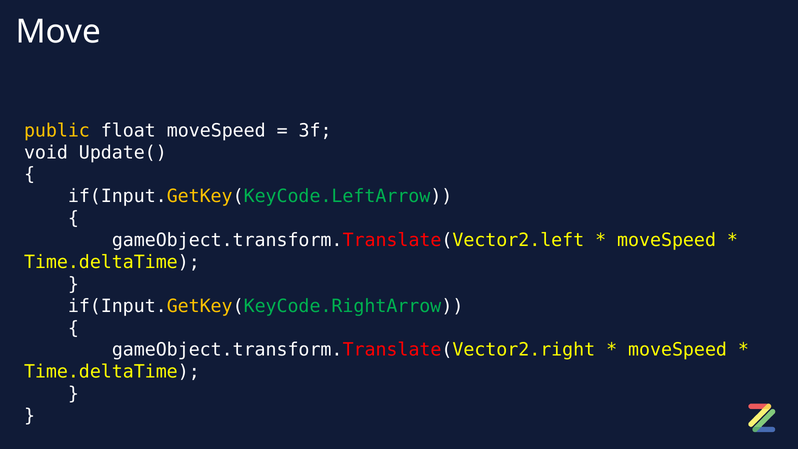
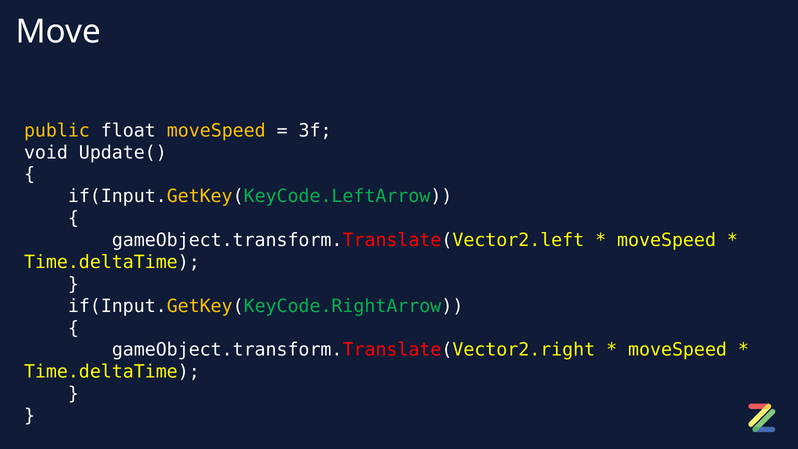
moveSpeed at (216, 130) colour: white -> yellow
